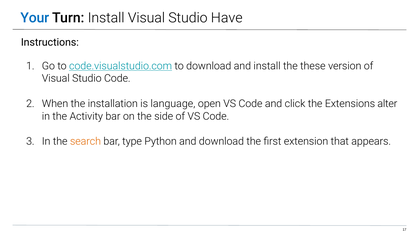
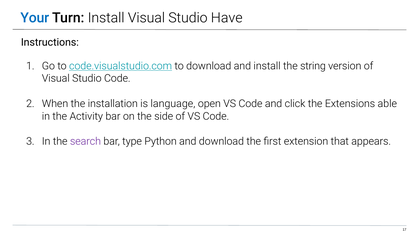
these: these -> string
alter: alter -> able
search colour: orange -> purple
